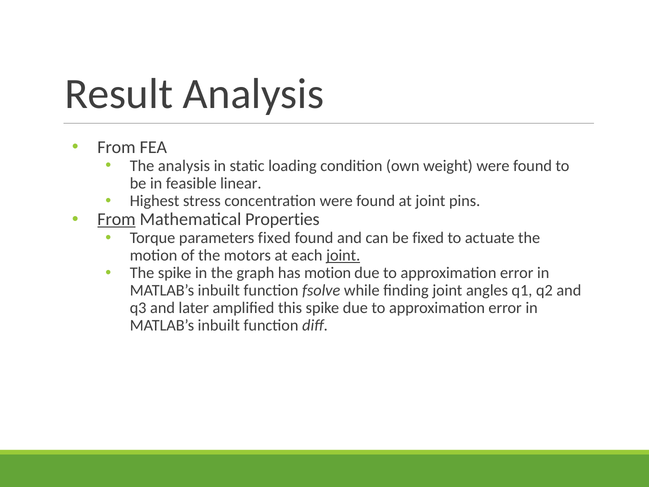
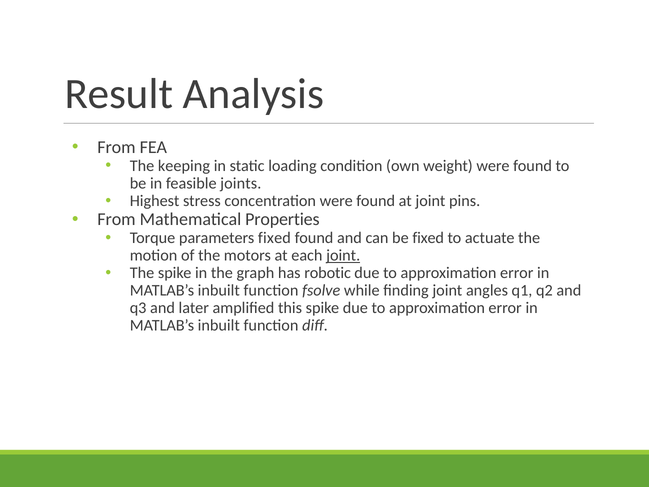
The analysis: analysis -> keeping
linear: linear -> joints
From at (116, 219) underline: present -> none
has motion: motion -> robotic
